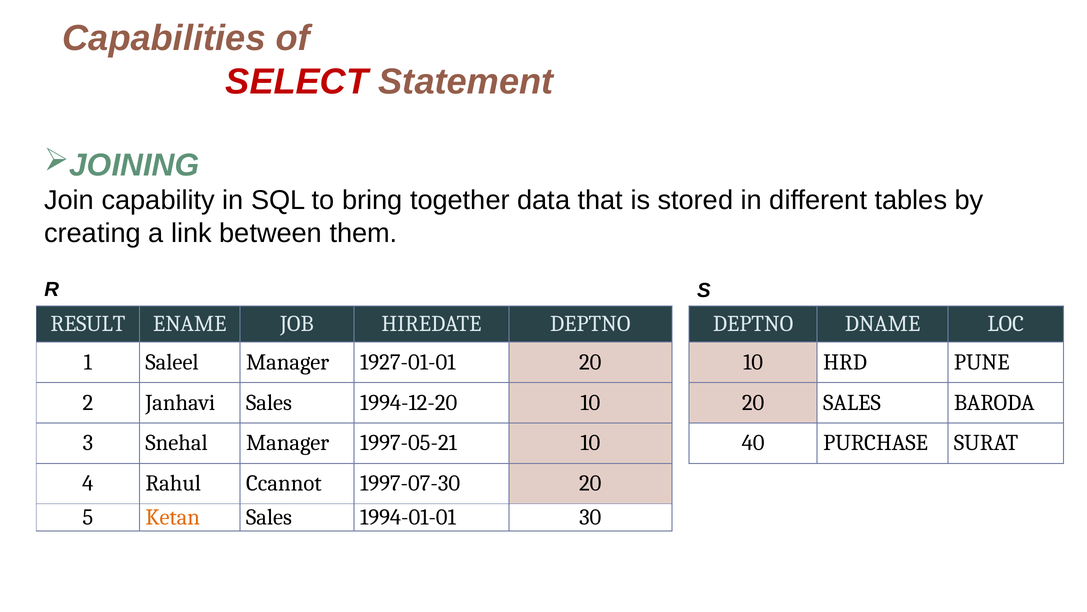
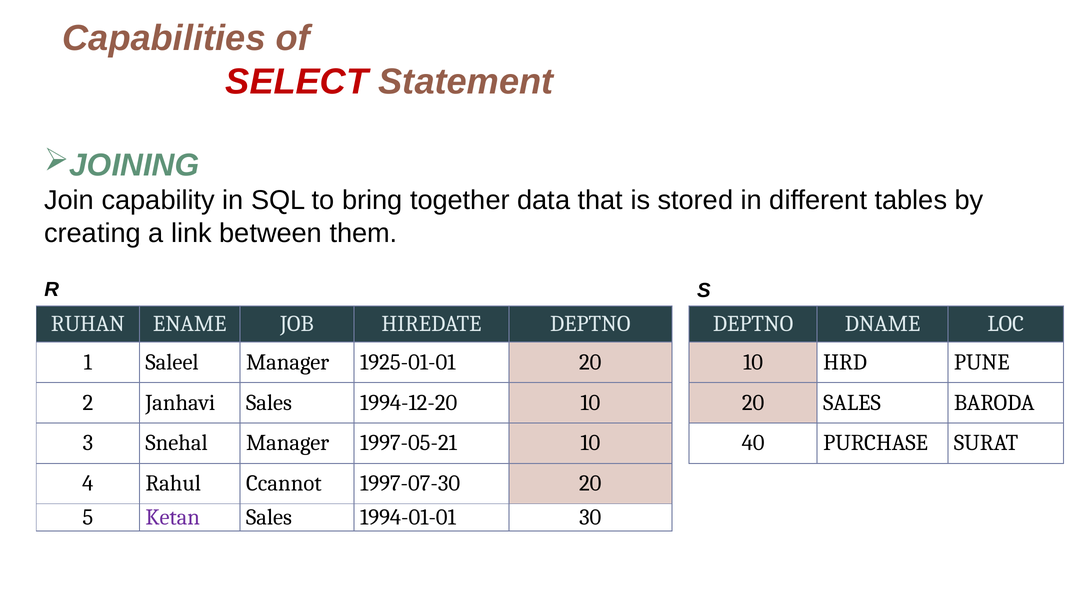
RESULT: RESULT -> RUHAN
1927-01-01: 1927-01-01 -> 1925-01-01
Ketan colour: orange -> purple
